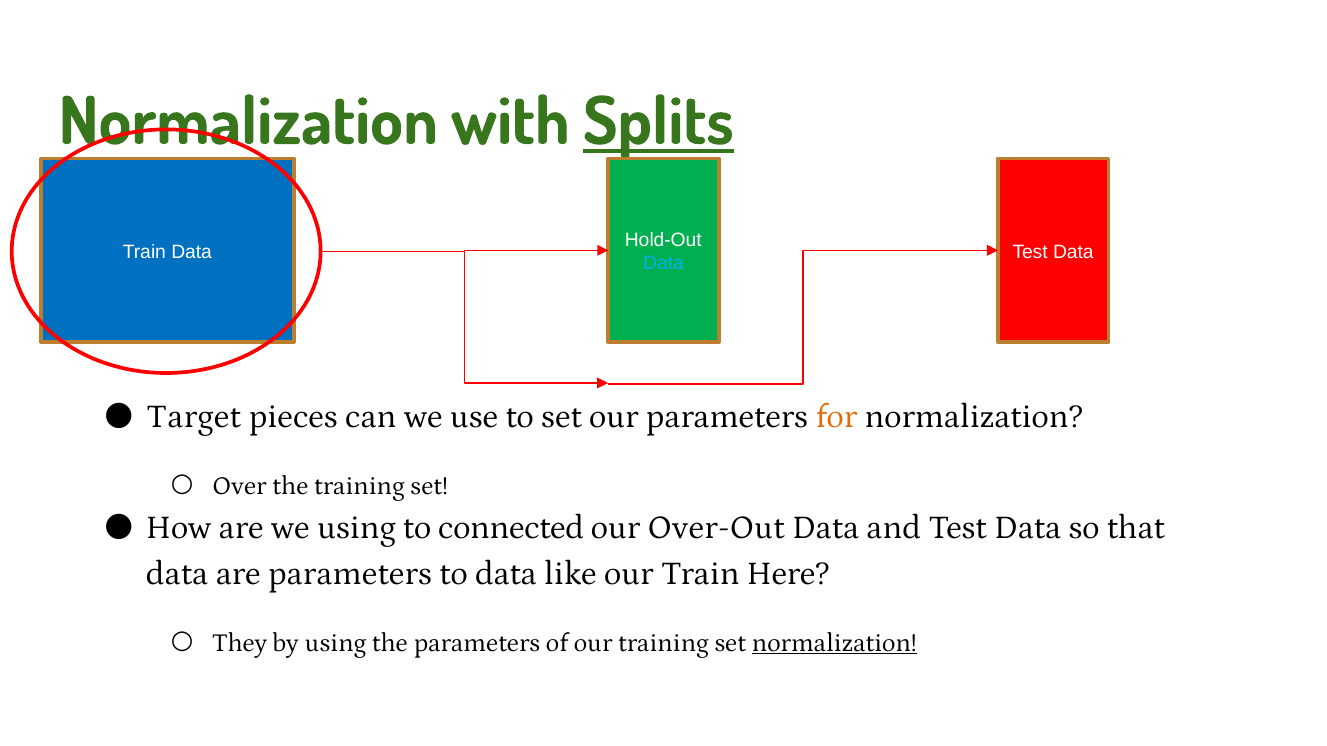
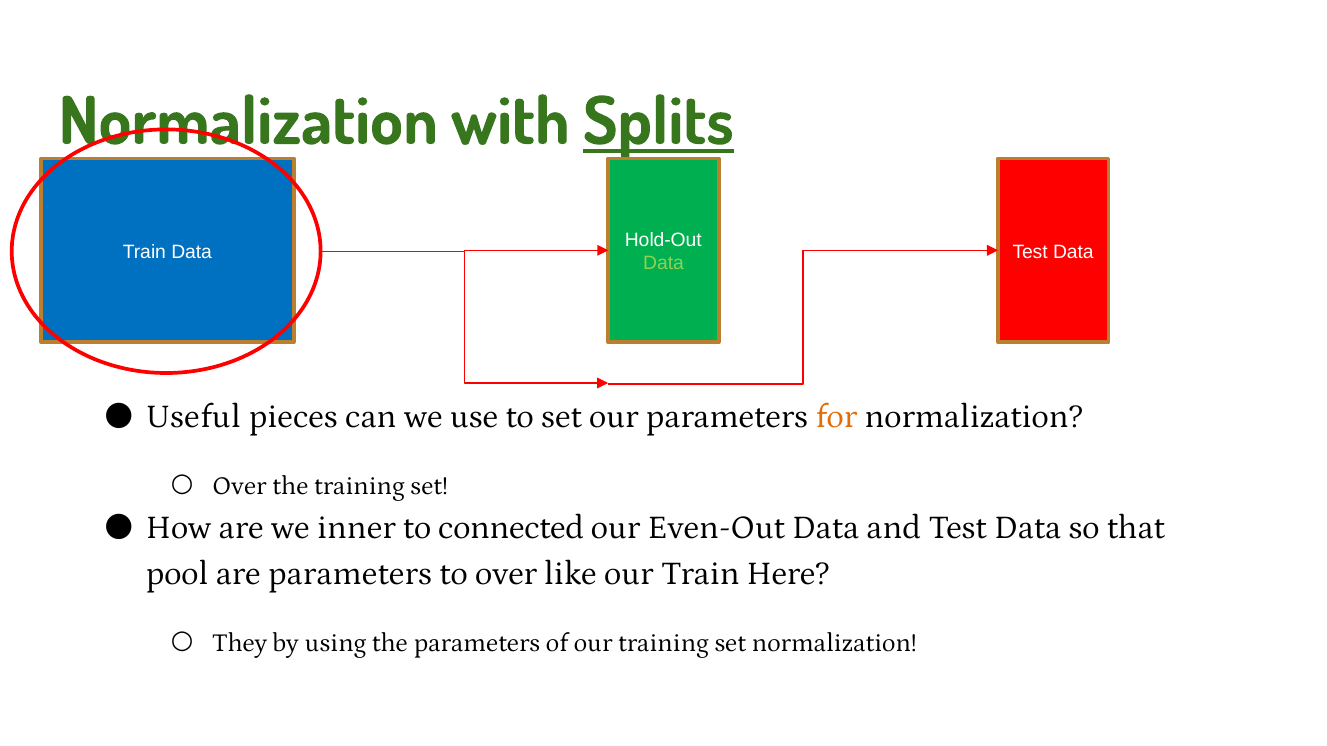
Data at (664, 263) colour: light blue -> light green
Target: Target -> Useful
we using: using -> inner
Over-Out: Over-Out -> Even-Out
data at (177, 574): data -> pool
to data: data -> over
normalization at (834, 643) underline: present -> none
